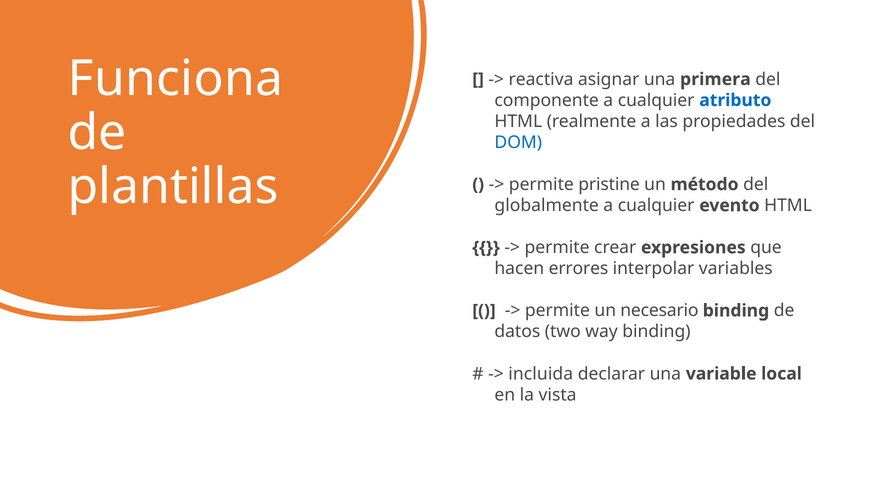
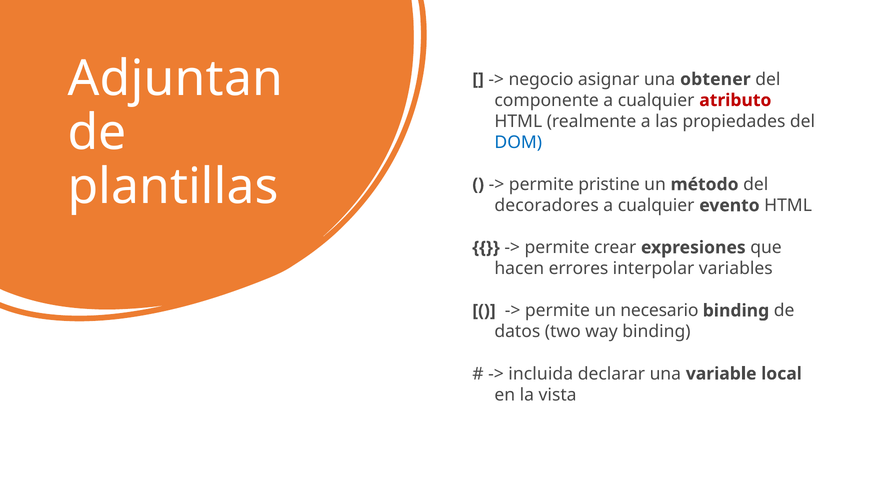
Funciona: Funciona -> Adjuntan
reactiva: reactiva -> negocio
primera: primera -> obtener
atributo colour: blue -> red
globalmente: globalmente -> decoradores
